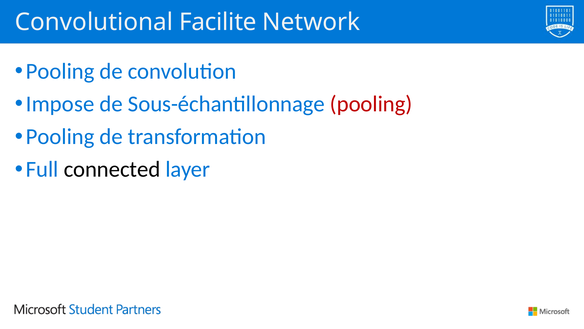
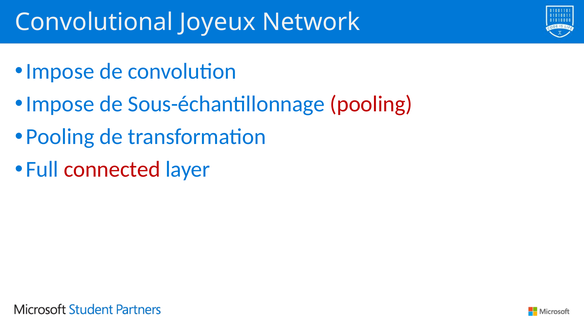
Facilite: Facilite -> Joyeux
Pooling at (60, 71): Pooling -> Impose
connected colour: black -> red
